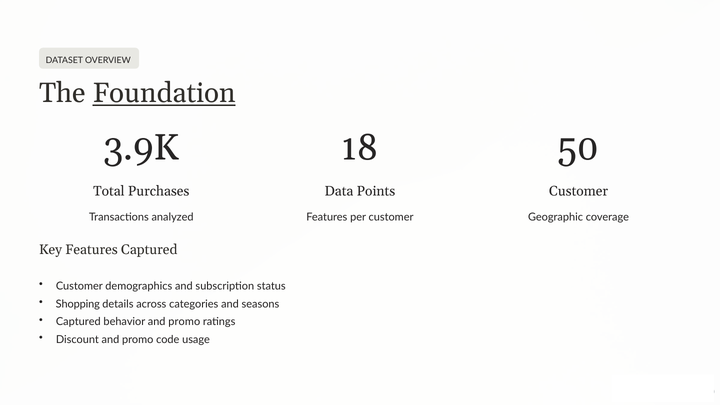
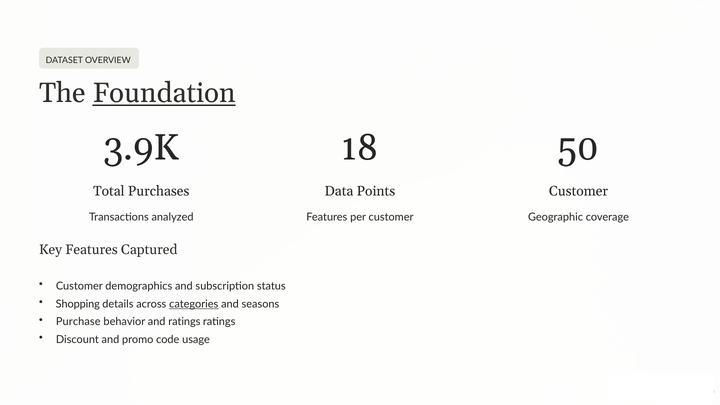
categories underline: none -> present
Captured at (78, 322): Captured -> Purchase
behavior and promo: promo -> ratings
